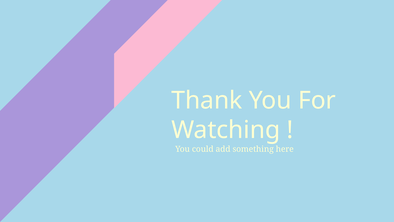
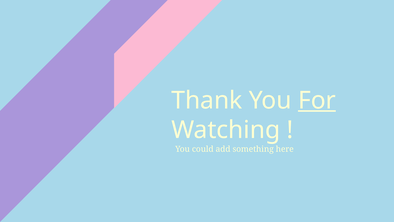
For underline: none -> present
